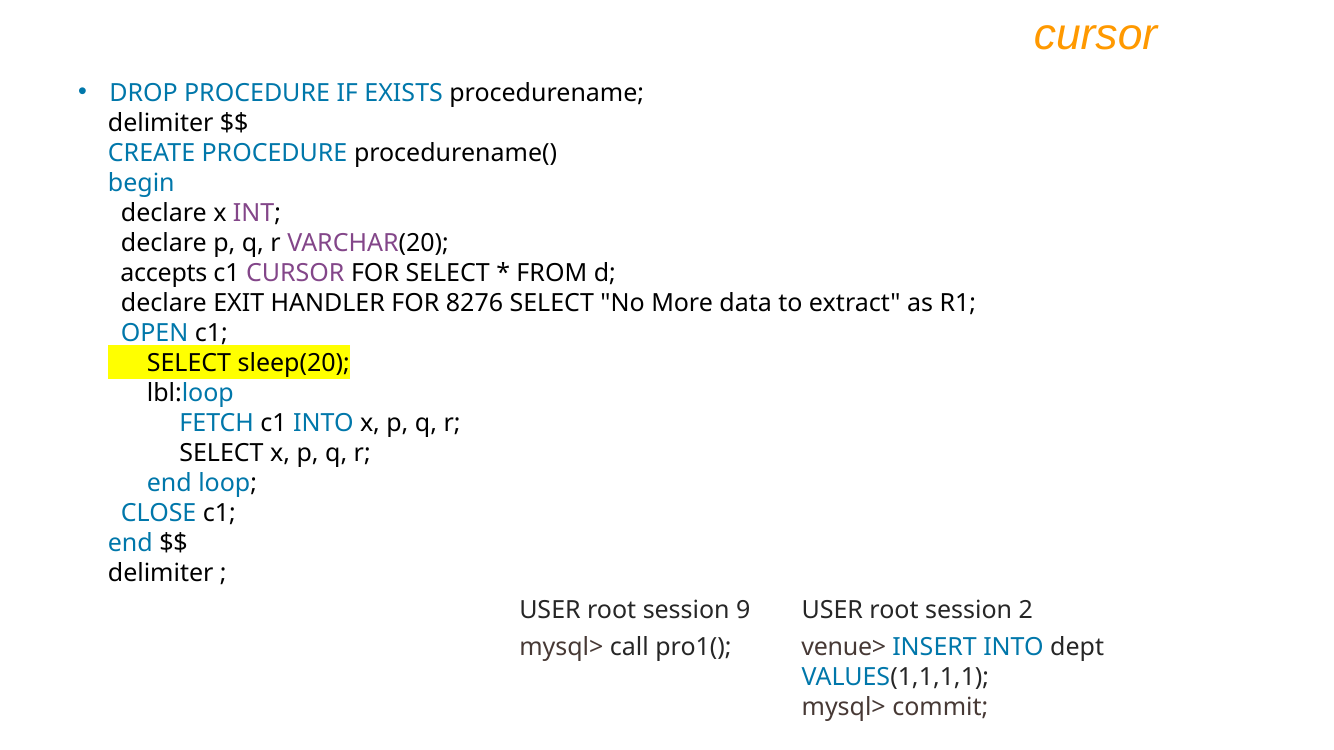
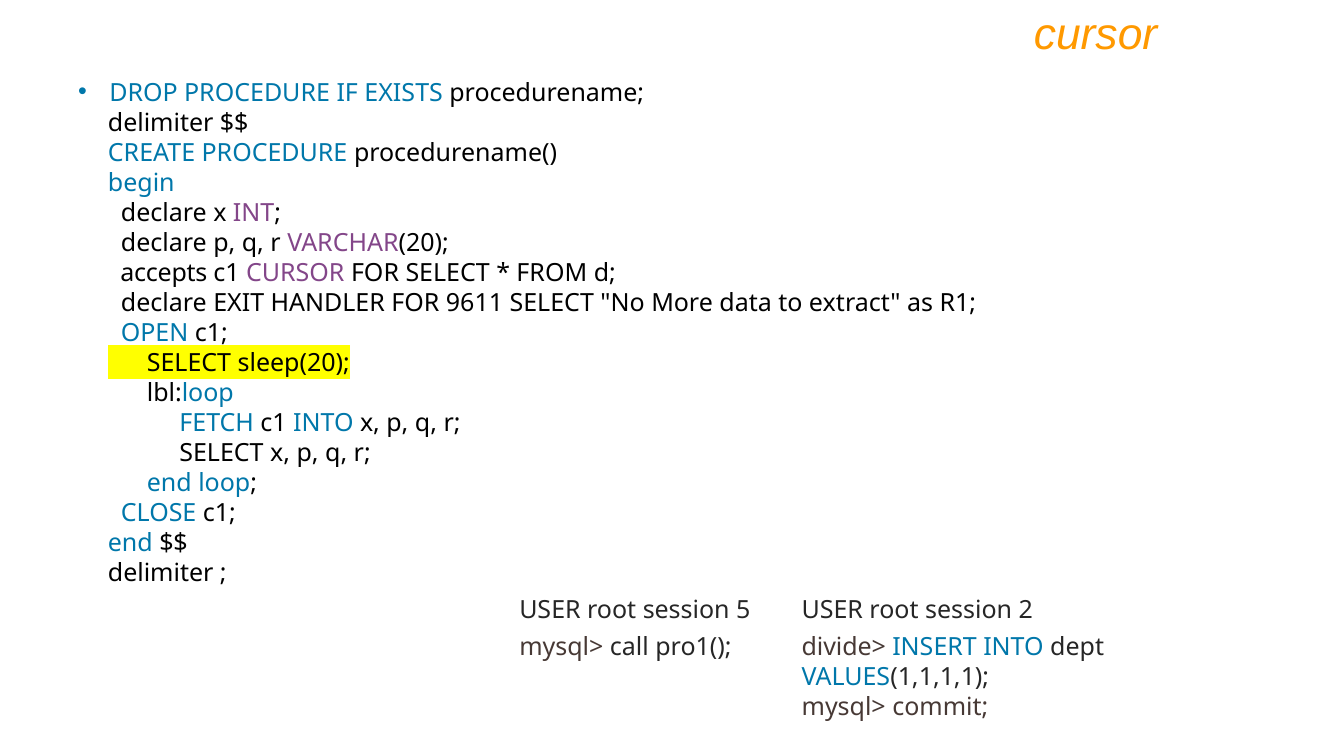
8276: 8276 -> 9611
9: 9 -> 5
venue>: venue> -> divide>
